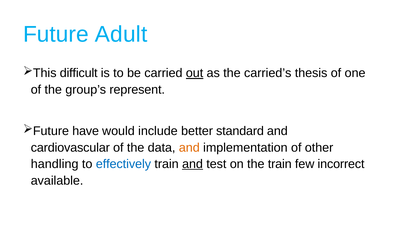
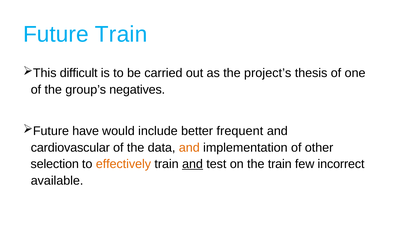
Future Adult: Adult -> Train
out underline: present -> none
carried’s: carried’s -> project’s
represent: represent -> negatives
standard: standard -> frequent
handling: handling -> selection
effectively colour: blue -> orange
